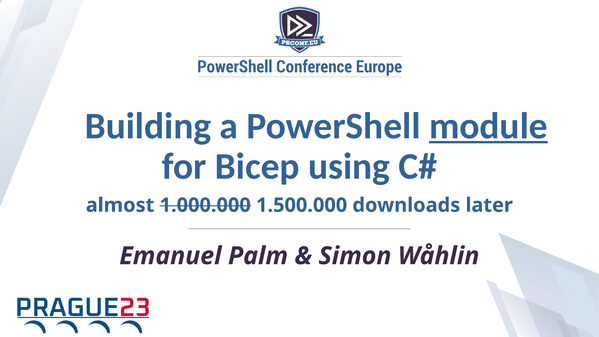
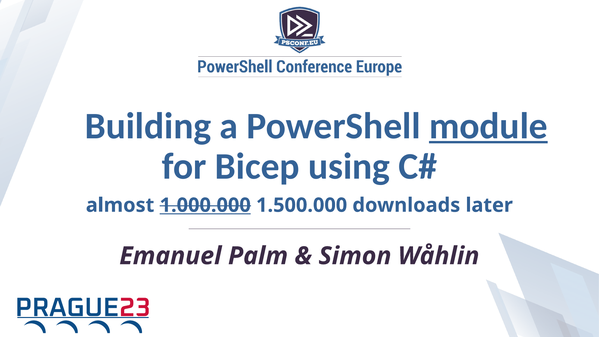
1.000.000 underline: none -> present
